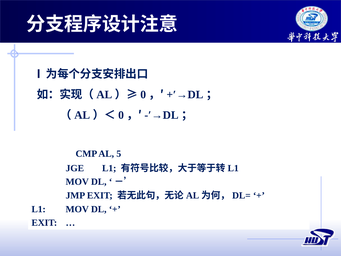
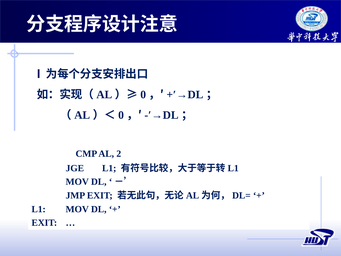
5: 5 -> 2
